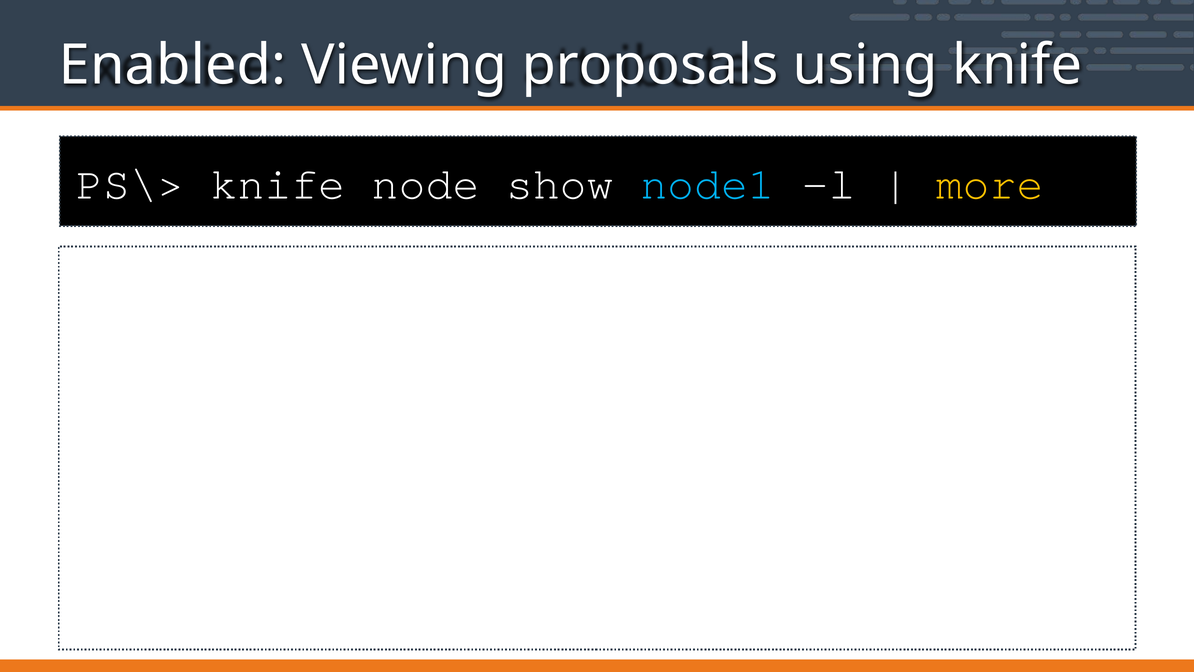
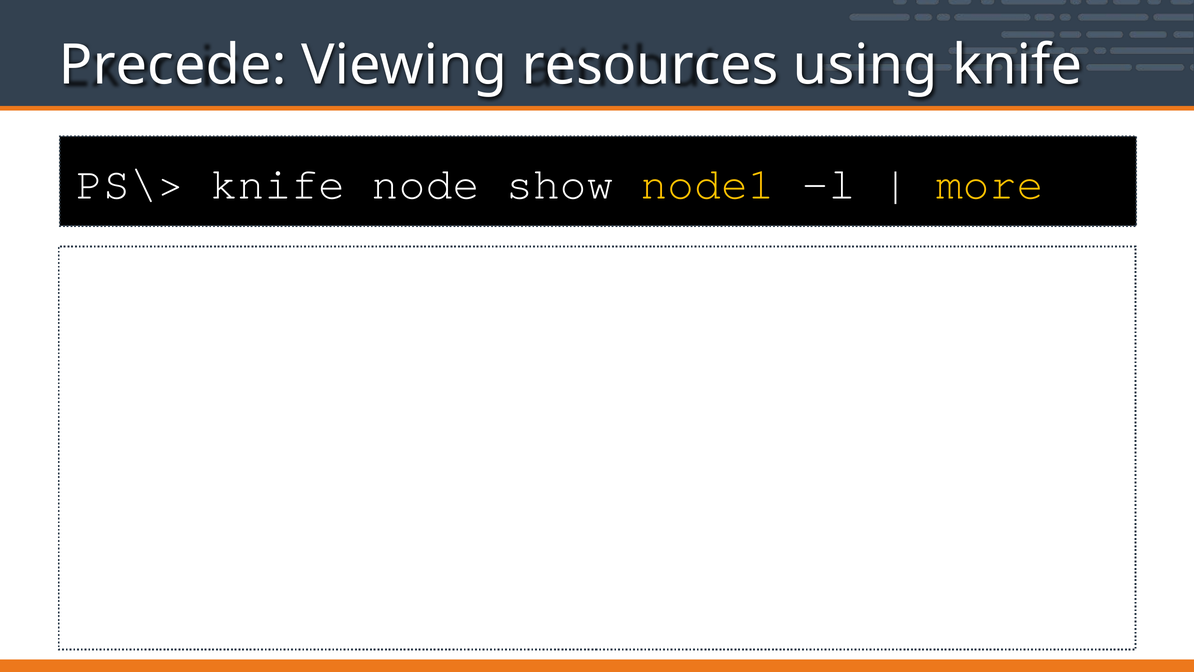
Enabled: Enabled -> Precede
proposals: proposals -> resources
node1 colour: light blue -> yellow
